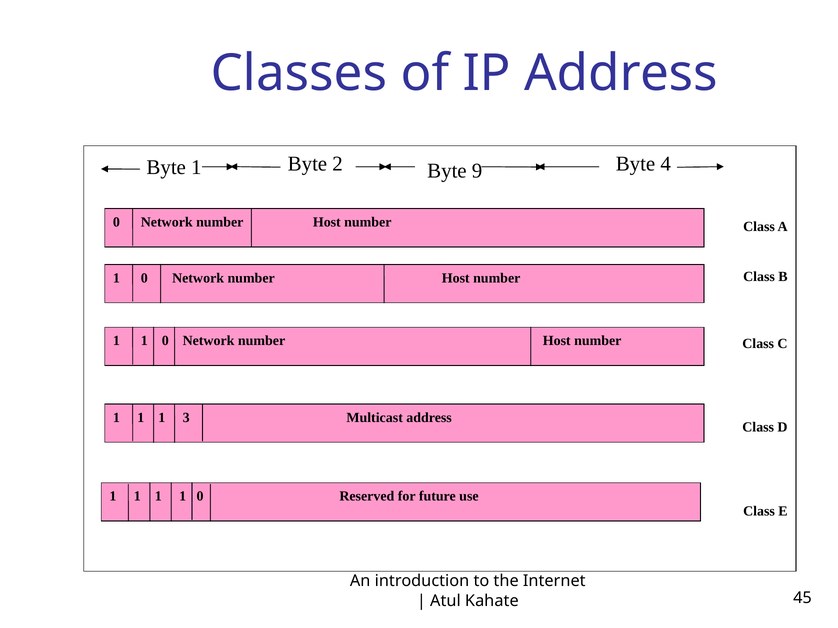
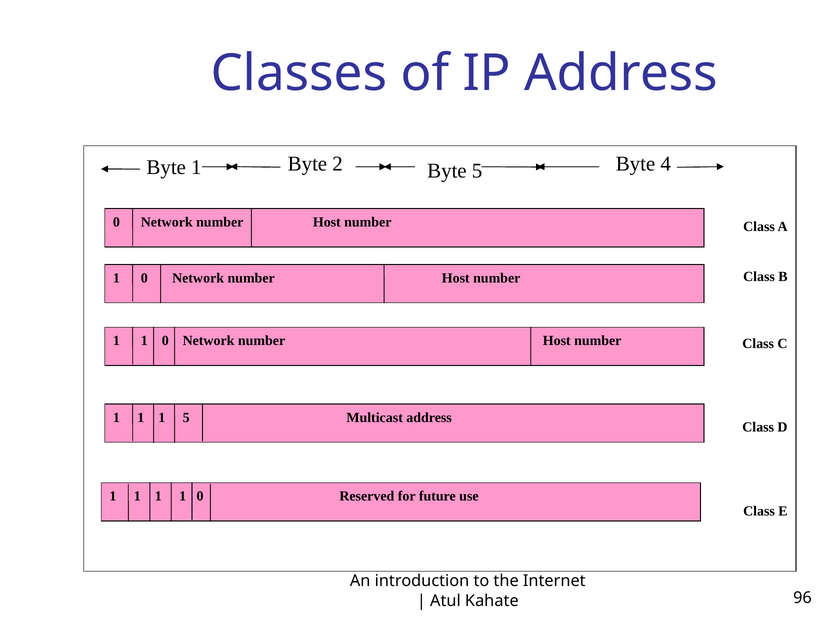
Byte 9: 9 -> 5
1 3: 3 -> 5
45: 45 -> 96
